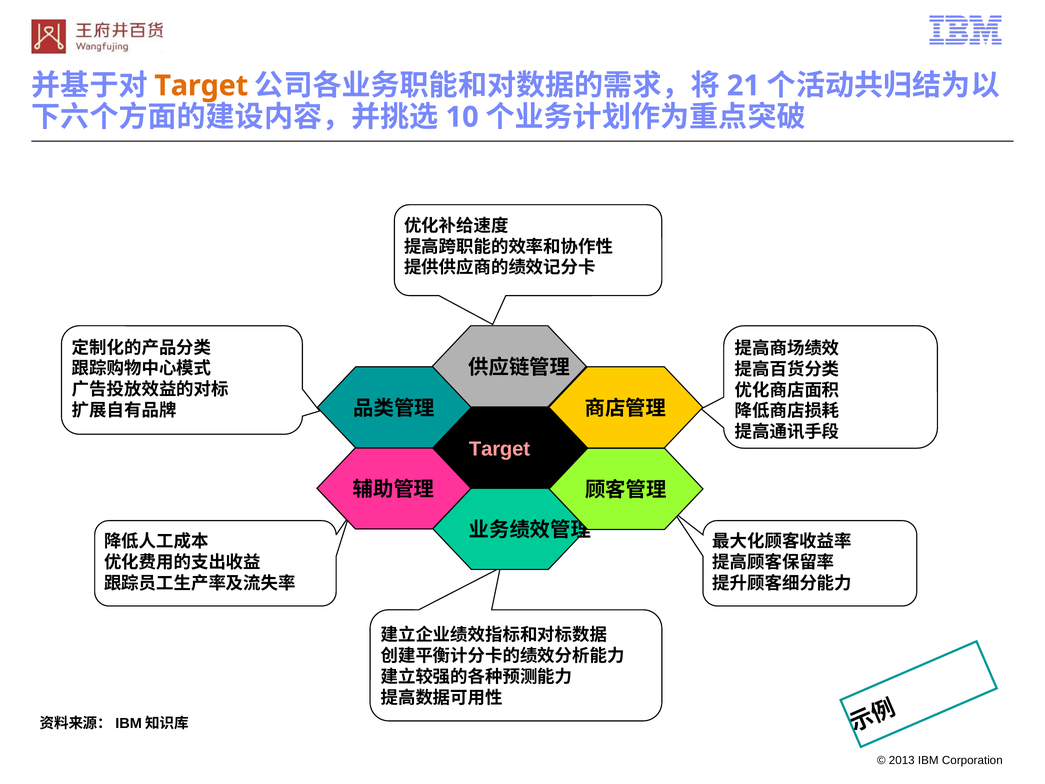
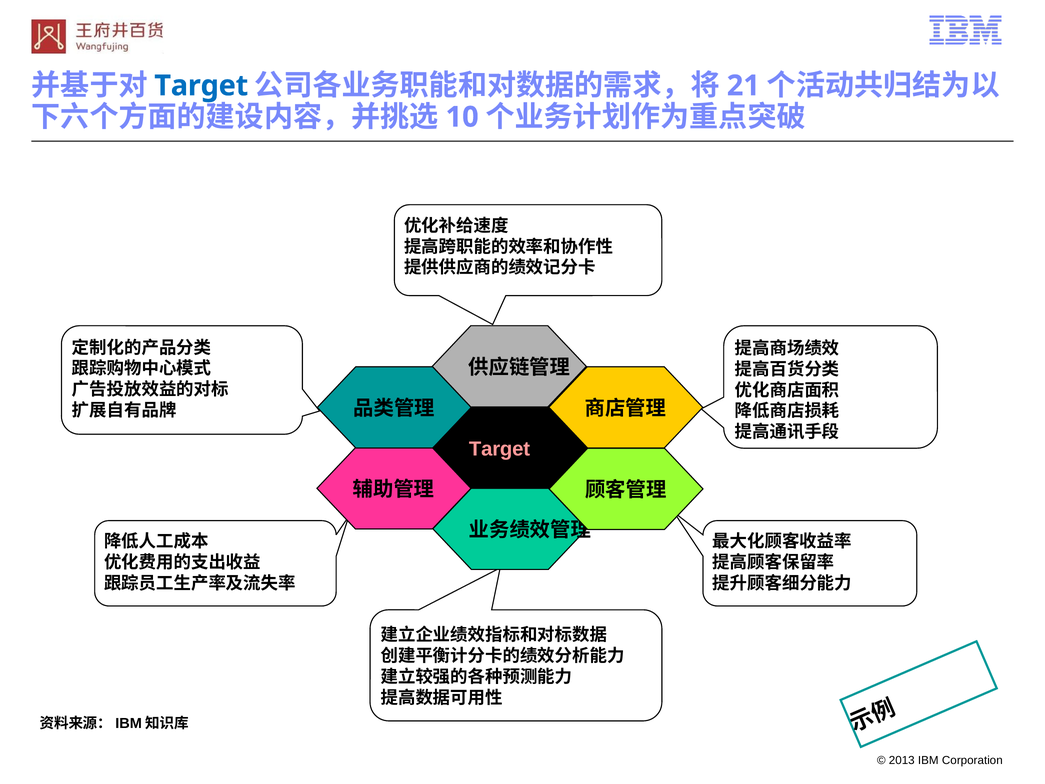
Target at (201, 86) colour: orange -> blue
